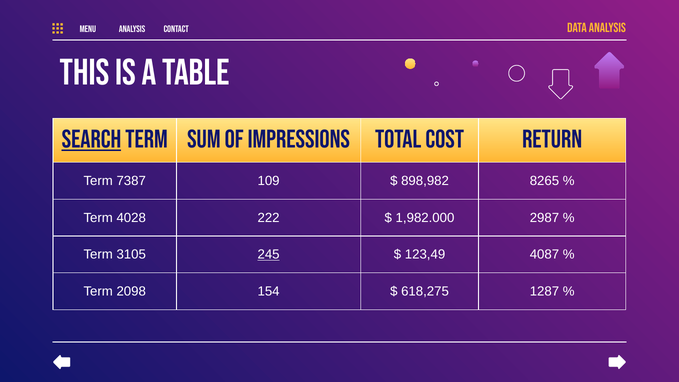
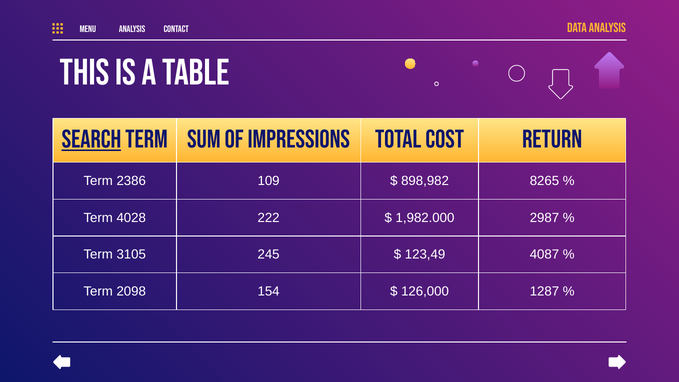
7387: 7387 -> 2386
245 underline: present -> none
618,275: 618,275 -> 126,000
